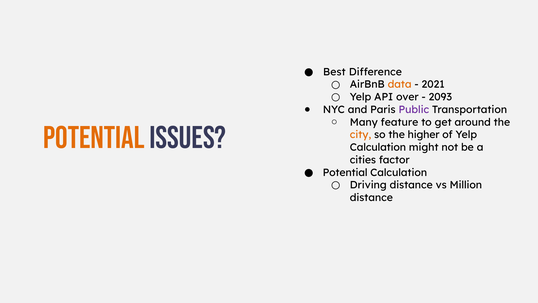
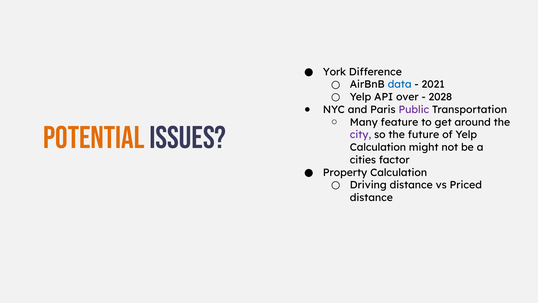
Best: Best -> York
data colour: orange -> blue
2093: 2093 -> 2028
city colour: orange -> purple
higher: higher -> future
Potential at (345, 172): Potential -> Property
Million: Million -> Priced
